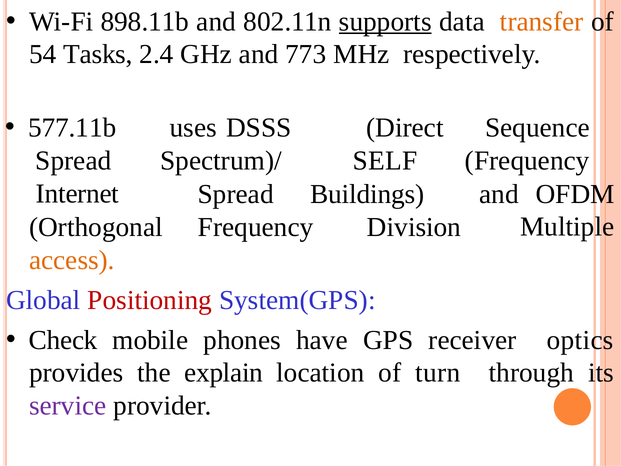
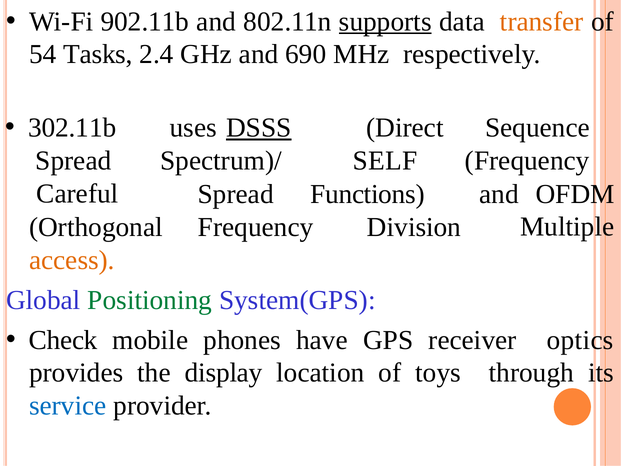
898.11b: 898.11b -> 902.11b
773: 773 -> 690
577.11b: 577.11b -> 302.11b
DSSS underline: none -> present
Internet: Internet -> Careful
Buildings: Buildings -> Functions
Positioning colour: red -> green
explain: explain -> display
turn: turn -> toys
service colour: purple -> blue
